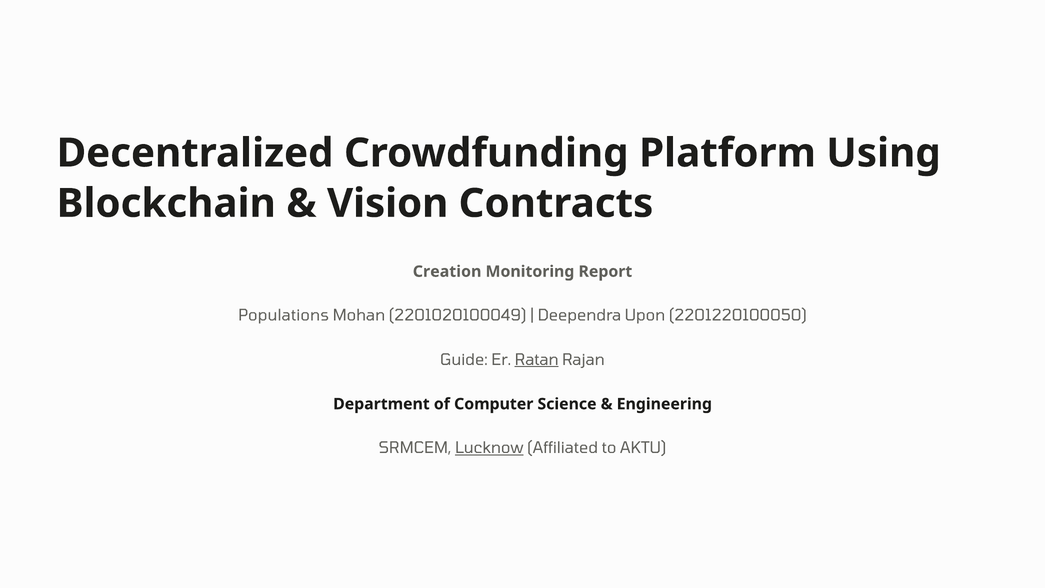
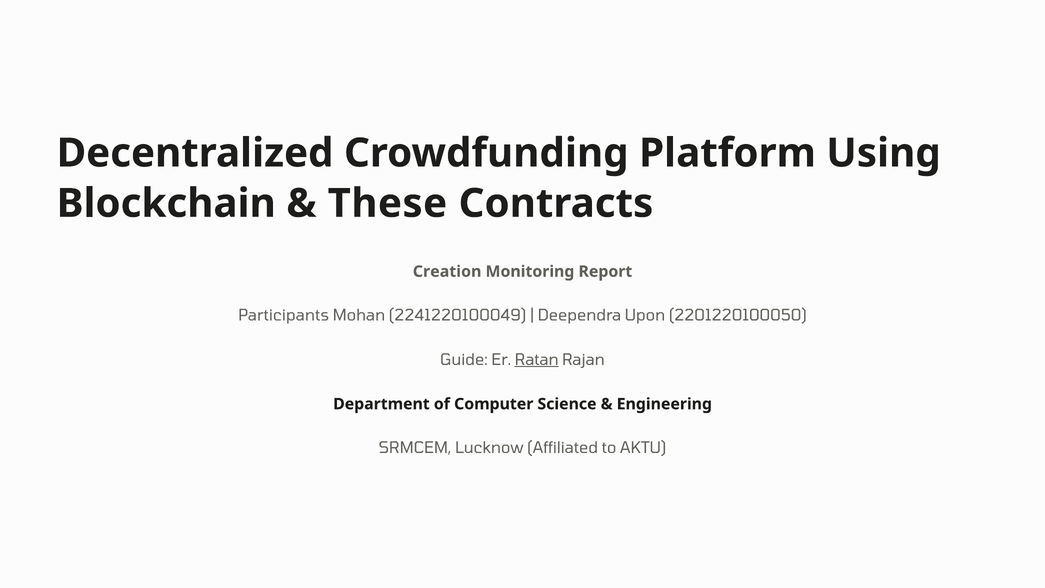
Vision: Vision -> These
Populations: Populations -> Participants
2201020100049: 2201020100049 -> 2241220100049
Lucknow underline: present -> none
